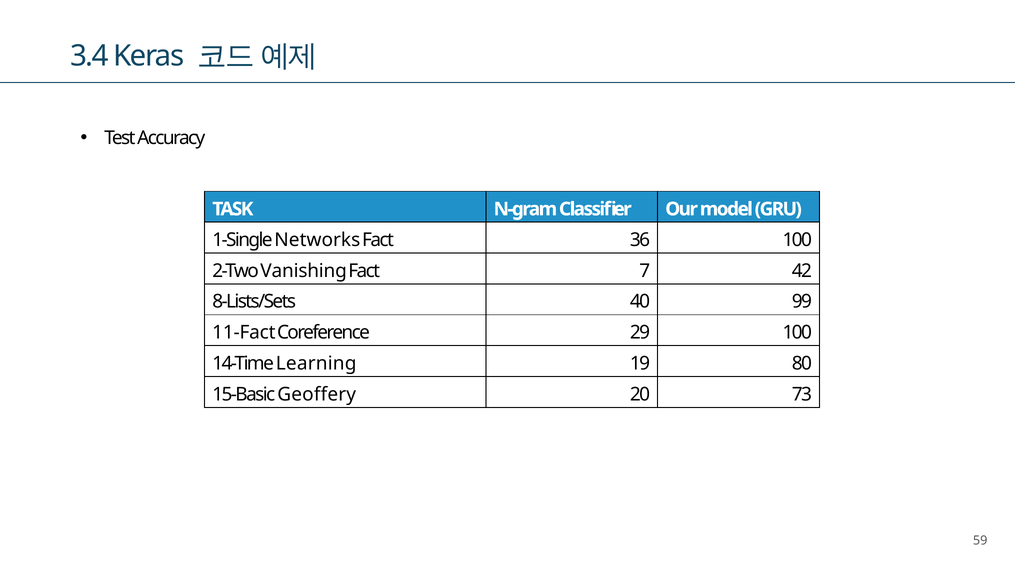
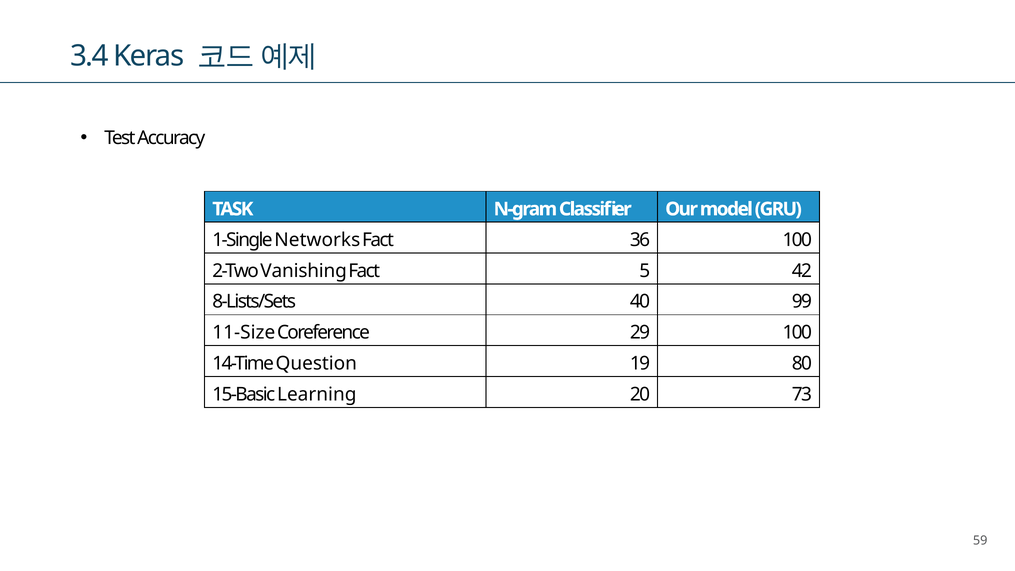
7: 7 -> 5
11-Fact: 11-Fact -> 11-Size
Learning: Learning -> Question
Geoffery: Geoffery -> Learning
